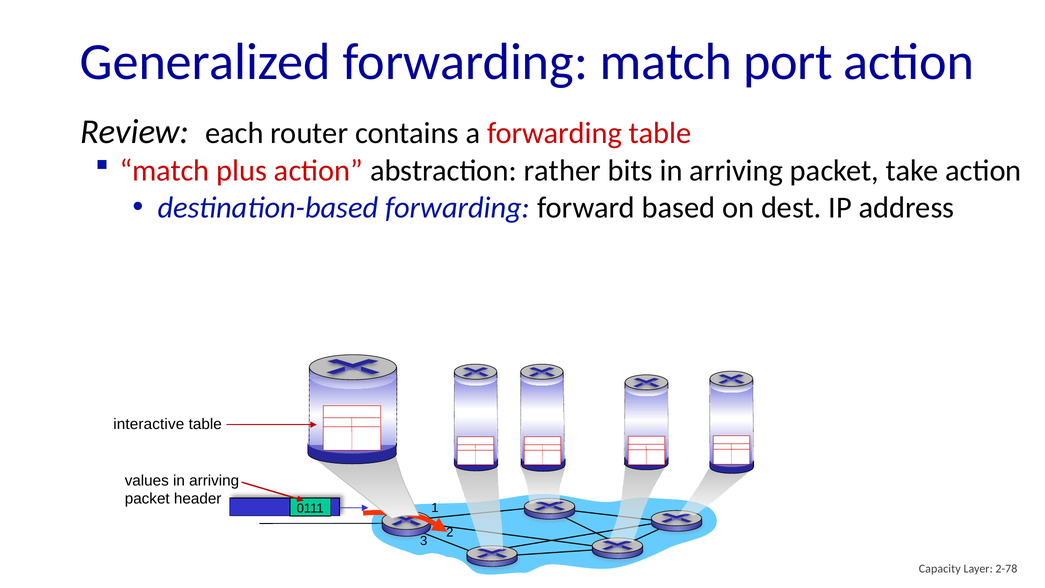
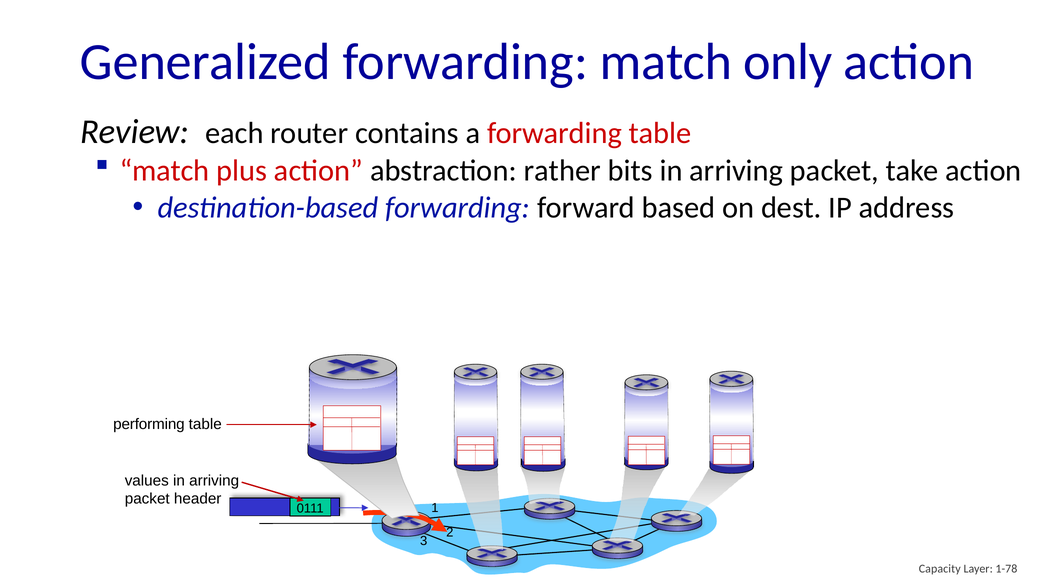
port: port -> only
interactive: interactive -> performing
2-78: 2-78 -> 1-78
